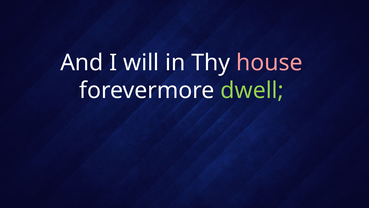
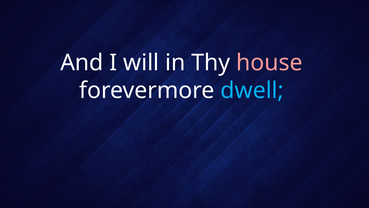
dwell colour: light green -> light blue
